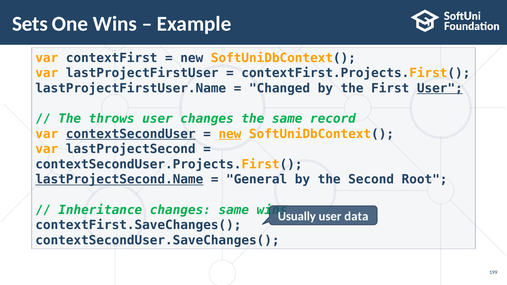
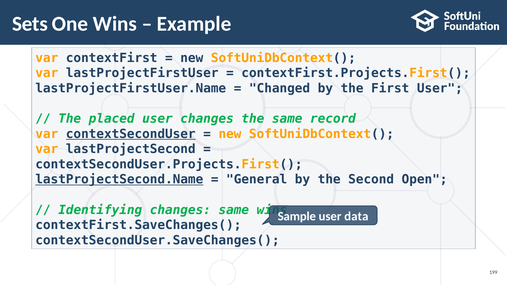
User at (440, 88) underline: present -> none
throws: throws -> placed
new at (230, 134) underline: present -> none
Root: Root -> Open
Inheritance: Inheritance -> Identifying
Usually: Usually -> Sample
